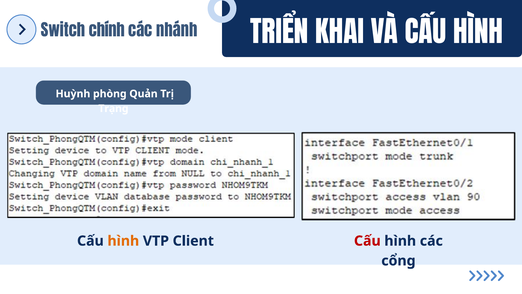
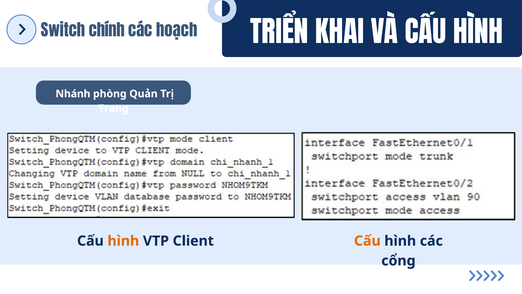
nhánh: nhánh -> hoạch
Huỳnh: Huỳnh -> Nhánh
Cấu at (367, 241) colour: red -> orange
